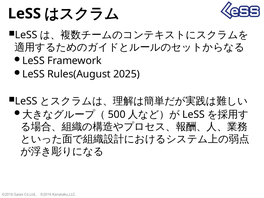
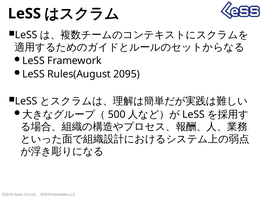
2025: 2025 -> 2095
